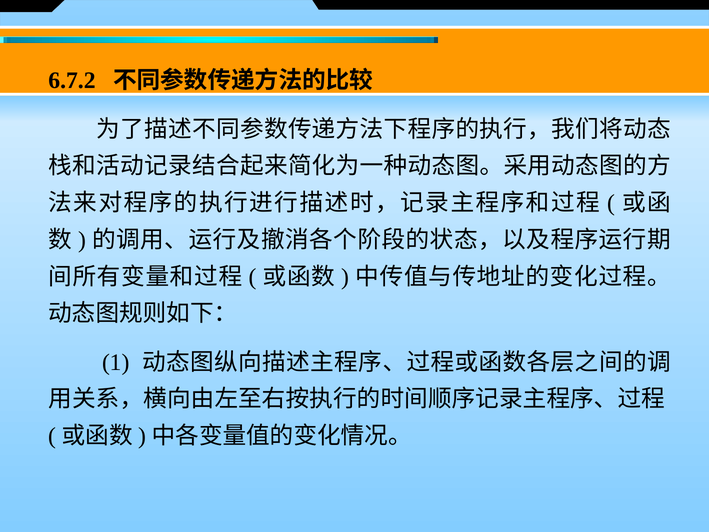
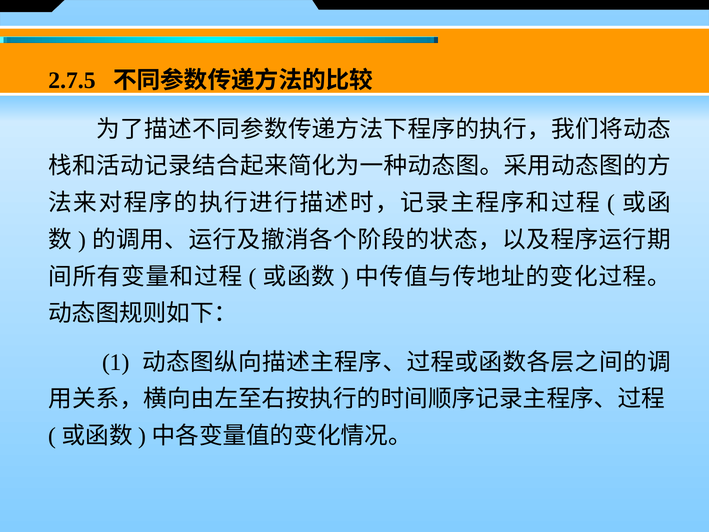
6.7.2: 6.7.2 -> 2.7.5
